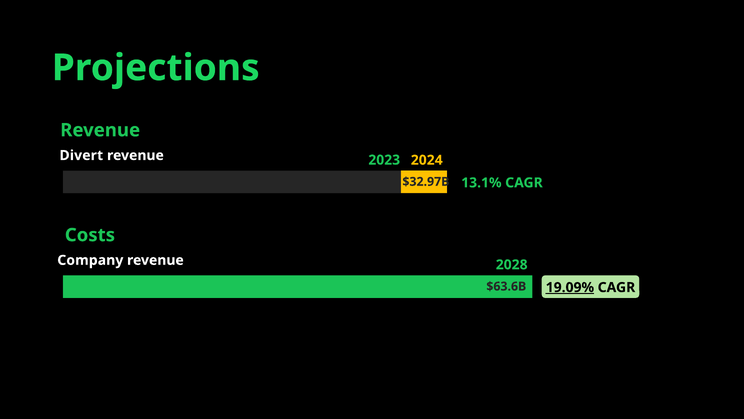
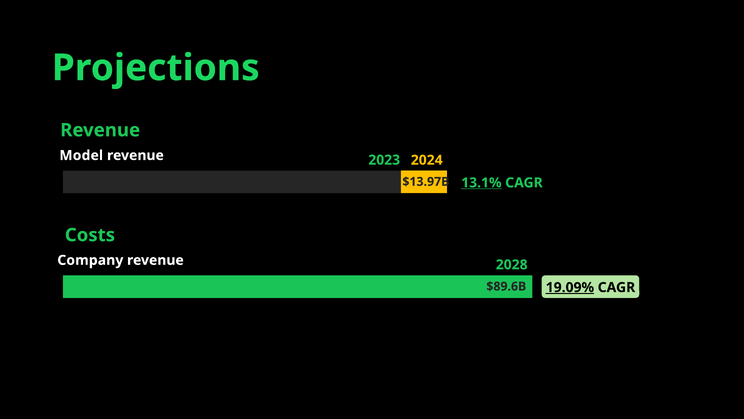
Divert: Divert -> Model
$32.97B: $32.97B -> $13.97B
13.1% underline: none -> present
$63.6B: $63.6B -> $89.6B
